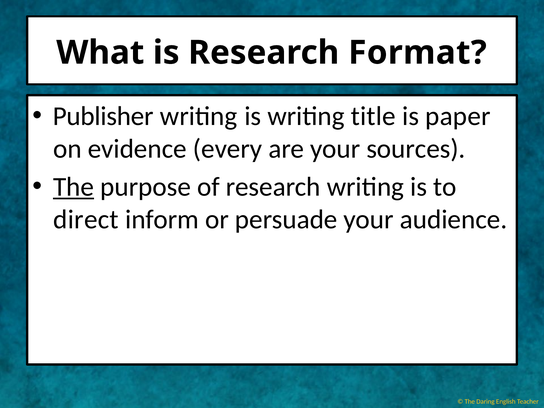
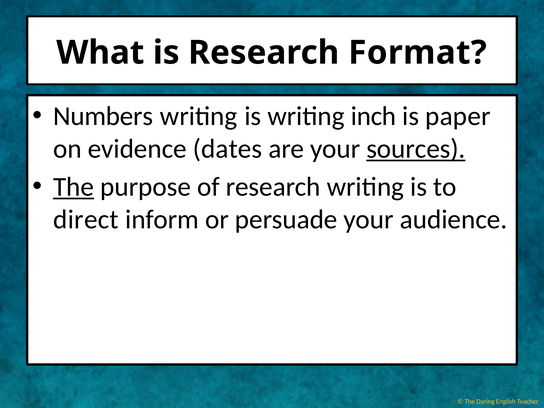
Publisher: Publisher -> Numbers
title: title -> inch
every: every -> dates
sources underline: none -> present
